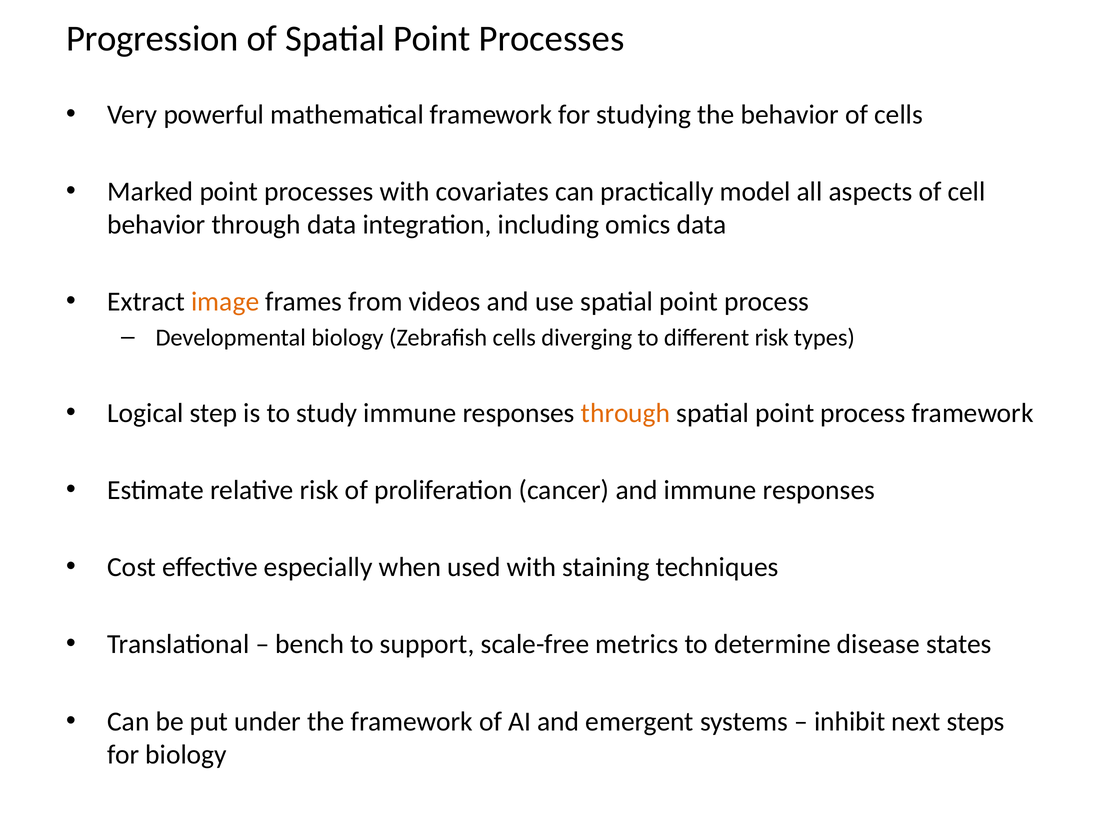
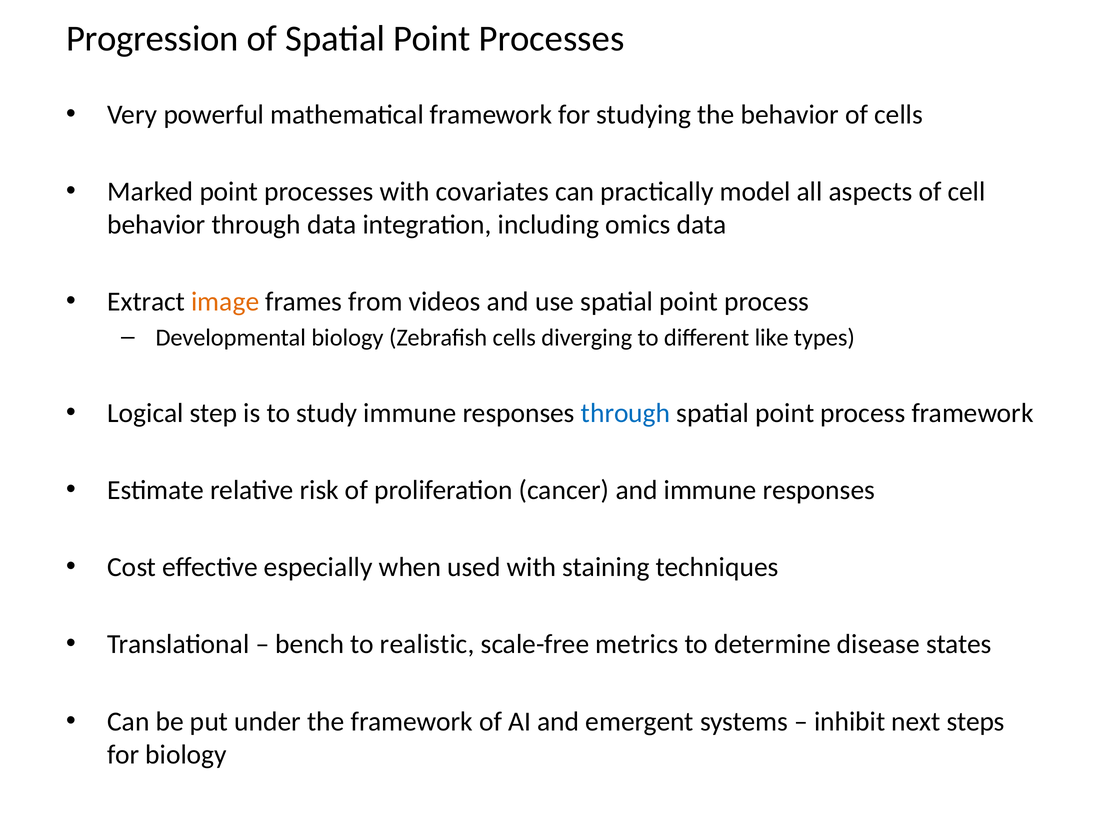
different risk: risk -> like
through at (626, 413) colour: orange -> blue
support: support -> realistic
